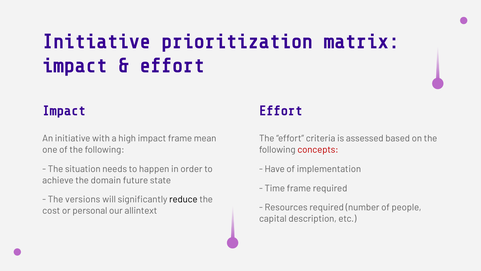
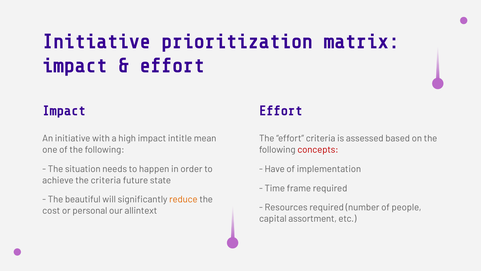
impact frame: frame -> intitle
the domain: domain -> criteria
versions: versions -> beautiful
reduce colour: black -> orange
description: description -> assortment
